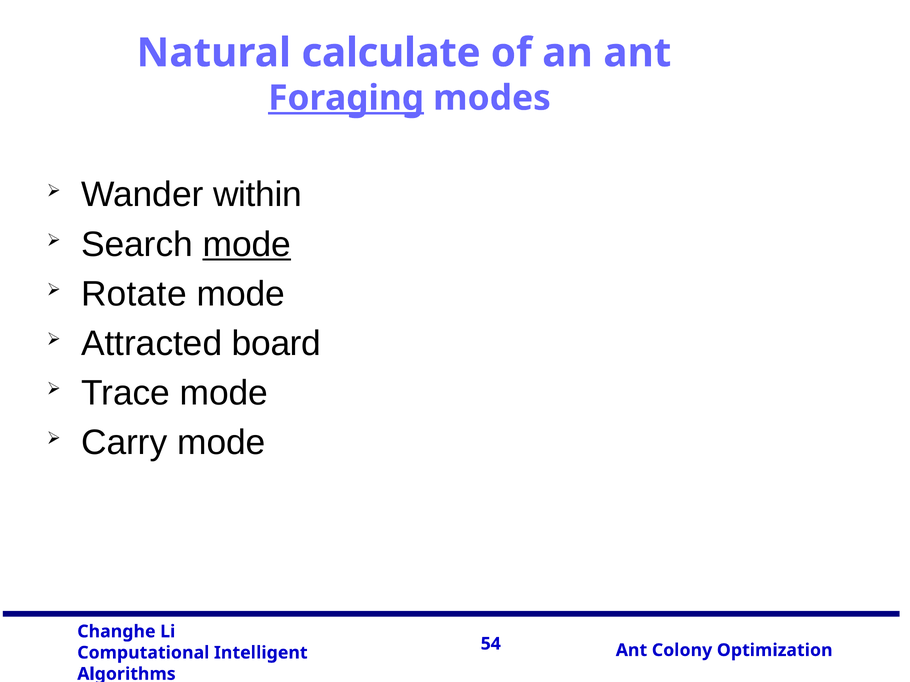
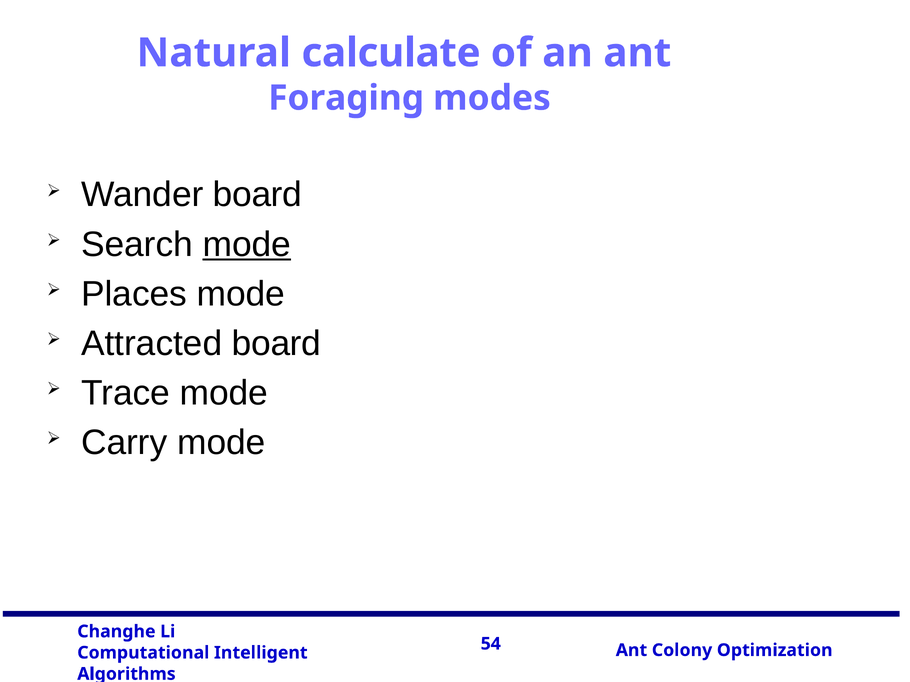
Foraging underline: present -> none
Wander within: within -> board
Rotate: Rotate -> Places
